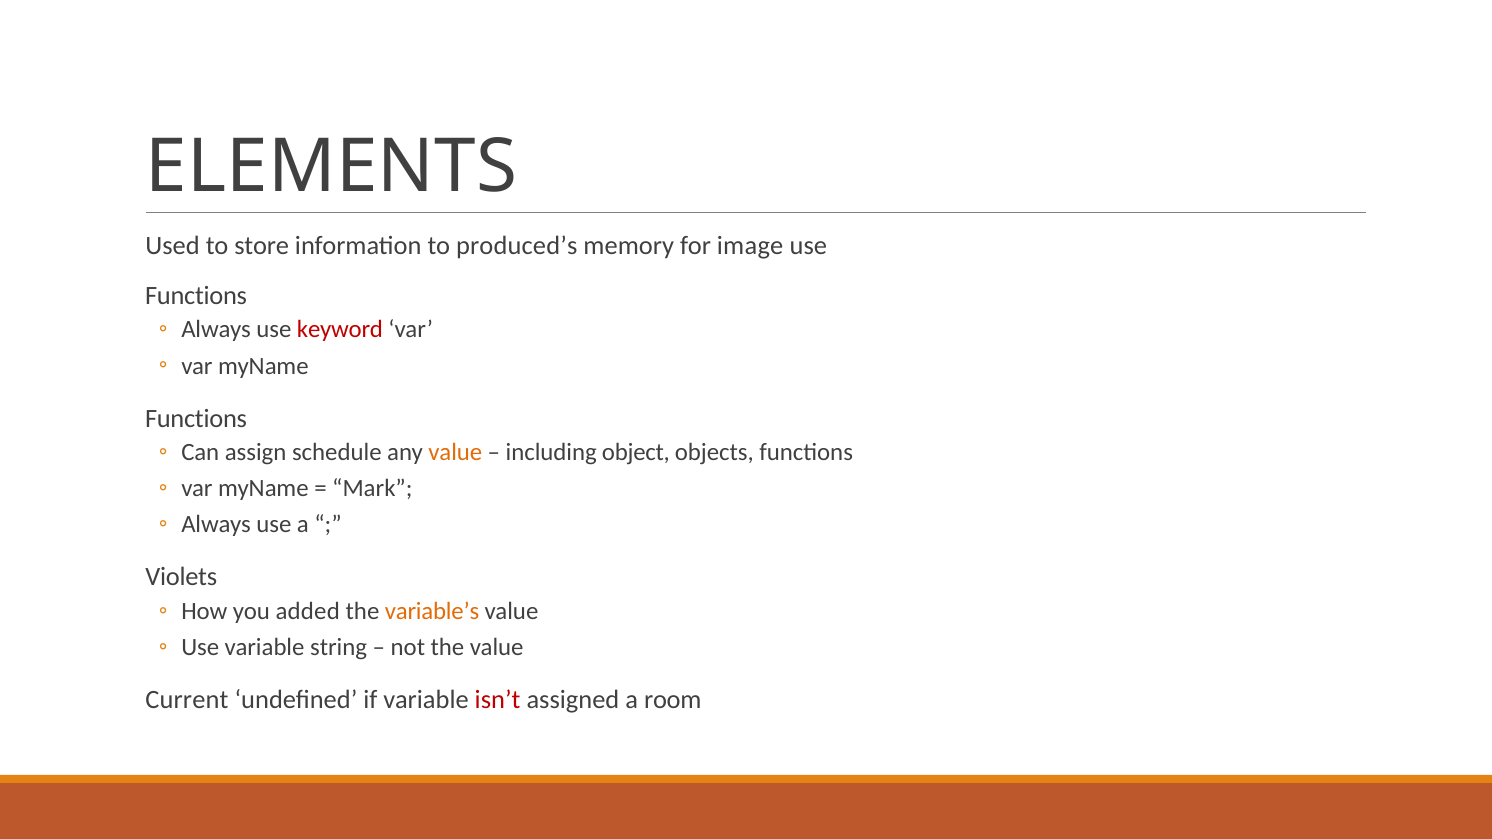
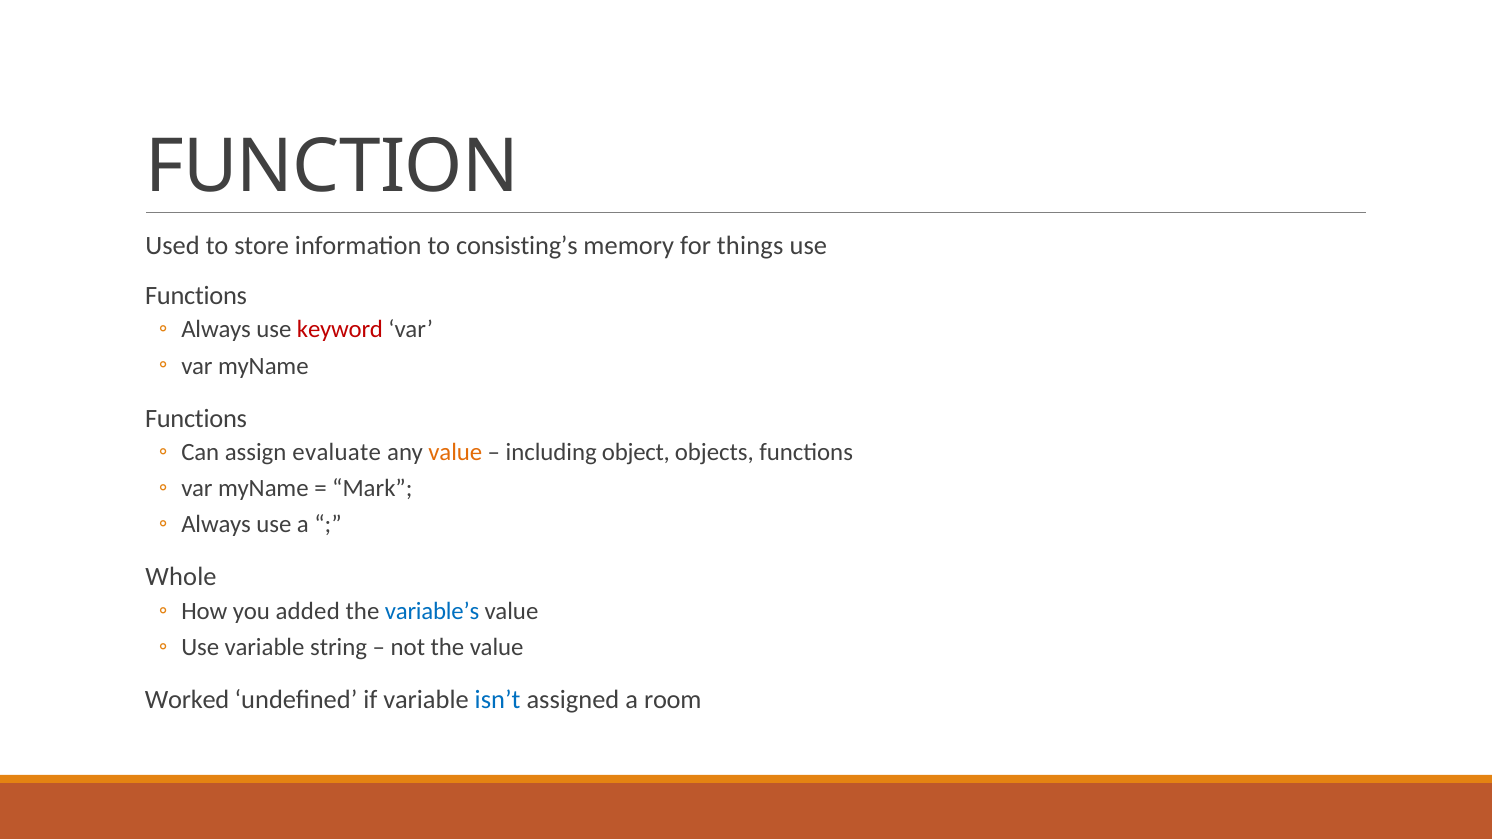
ELEMENTS: ELEMENTS -> FUNCTION
produced’s: produced’s -> consisting’s
image: image -> things
schedule: schedule -> evaluate
Violets: Violets -> Whole
variable’s colour: orange -> blue
Current: Current -> Worked
isn’t colour: red -> blue
